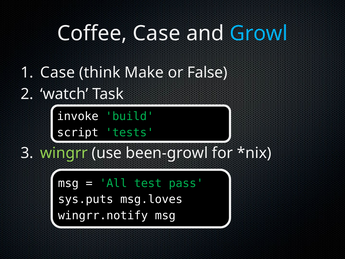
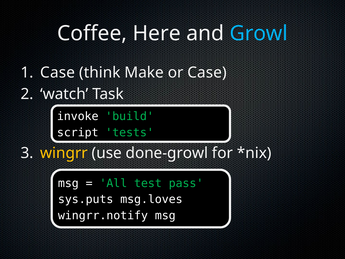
Coffee Case: Case -> Here
or False: False -> Case
wingrr colour: light green -> yellow
been-growl: been-growl -> done-growl
